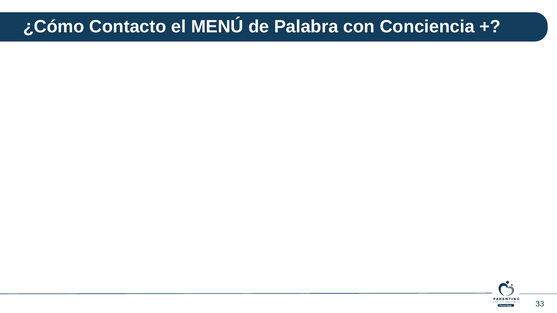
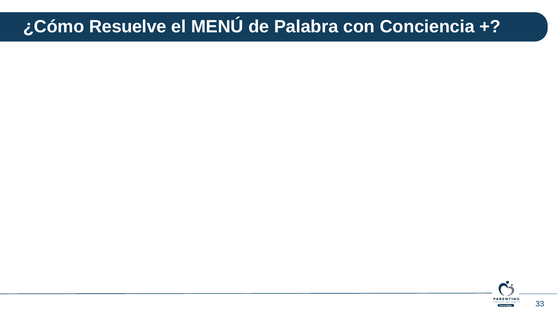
Contacto: Contacto -> Resuelve
